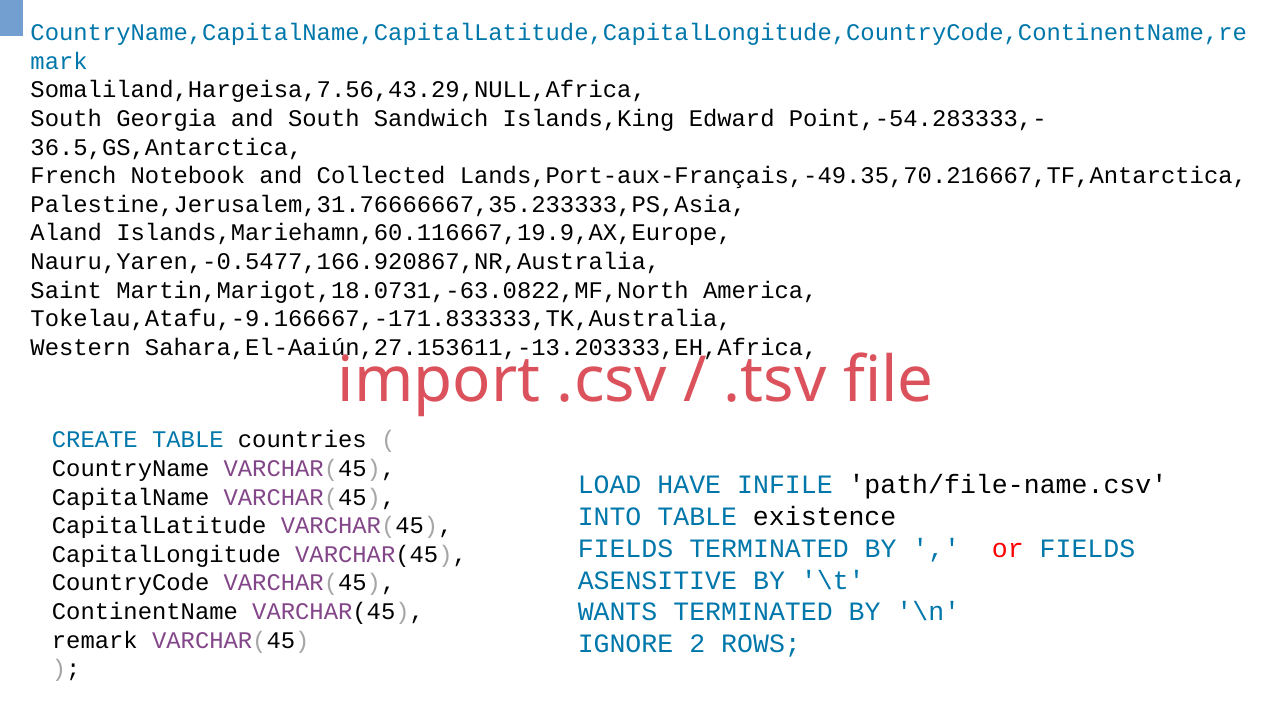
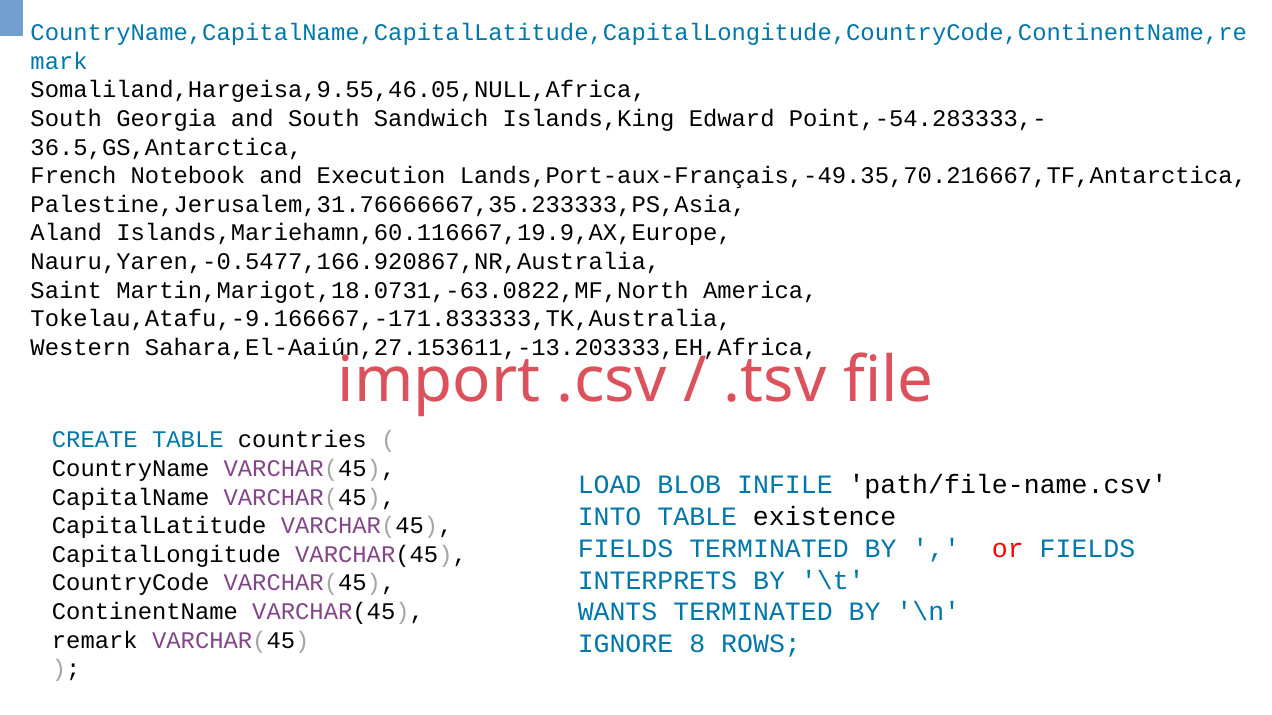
Somaliland,Hargeisa,7.56,43.29,NULL,Africa: Somaliland,Hargeisa,7.56,43.29,NULL,Africa -> Somaliland,Hargeisa,9.55,46.05,NULL,Africa
Collected: Collected -> Execution
HAVE: HAVE -> BLOB
ASENSITIVE: ASENSITIVE -> INTERPRETS
2: 2 -> 8
